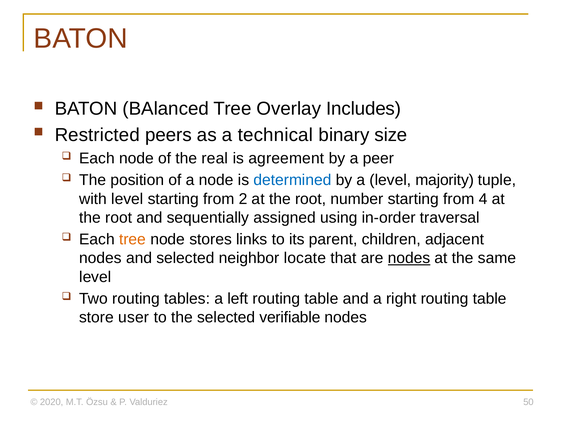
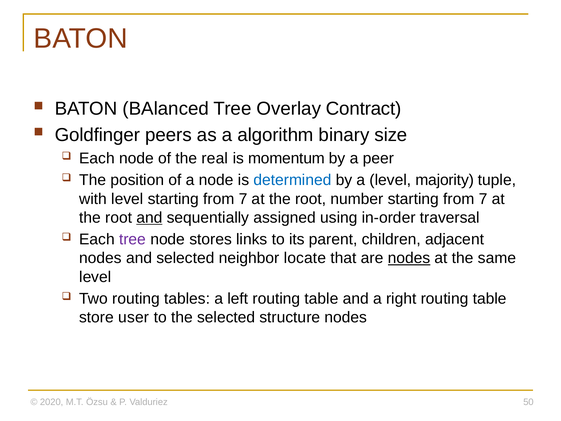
Includes: Includes -> Contract
Restricted: Restricted -> Goldfinger
technical: technical -> algorithm
agreement: agreement -> momentum
level starting from 2: 2 -> 7
number starting from 4: 4 -> 7
and at (149, 217) underline: none -> present
tree at (133, 239) colour: orange -> purple
verifiable: verifiable -> structure
